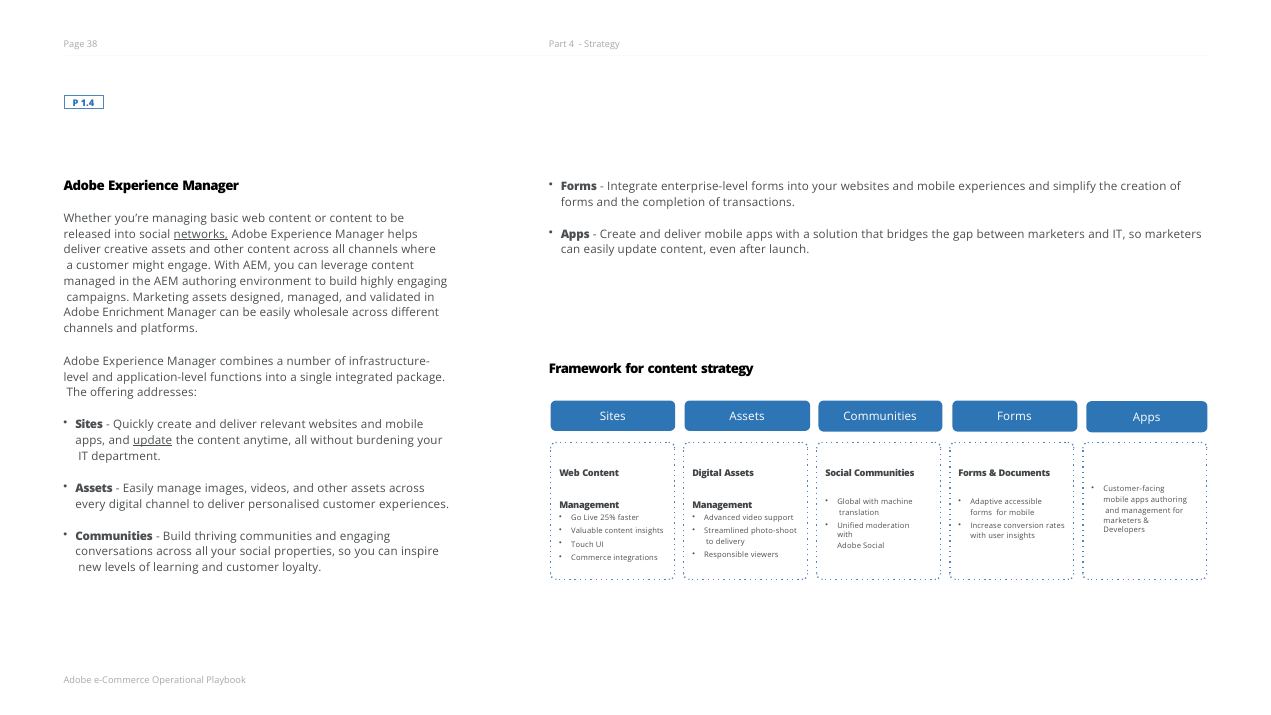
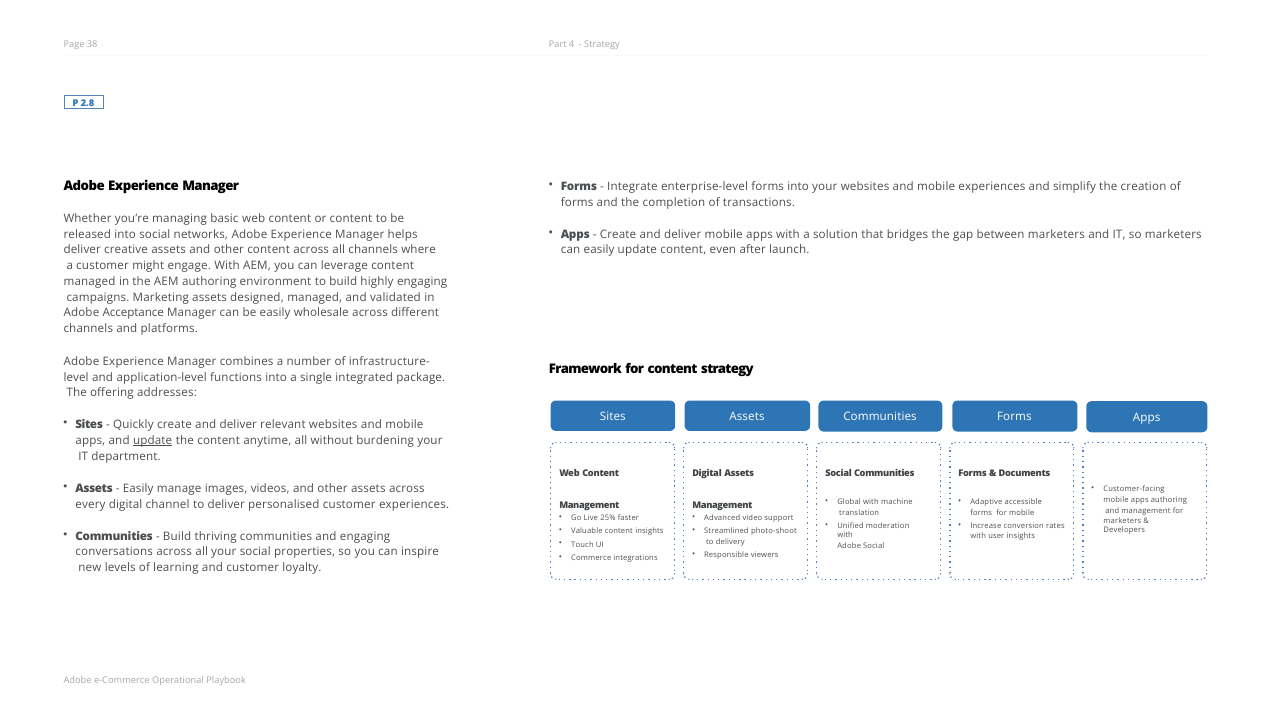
1.4: 1.4 -> 2.8
networks underline: present -> none
Enrichment: Enrichment -> Acceptance
